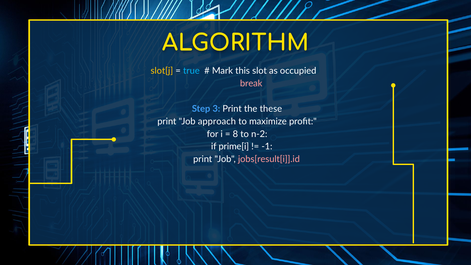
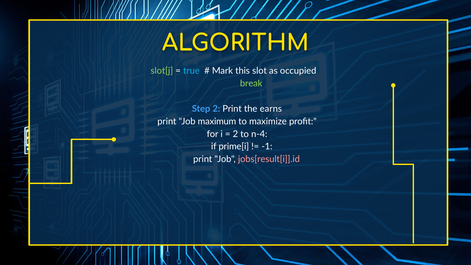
slot[j colour: yellow -> light green
break colour: pink -> light green
Step 3: 3 -> 2
these: these -> earns
approach: approach -> maximum
8 at (235, 134): 8 -> 2
n-2: n-2 -> n-4
